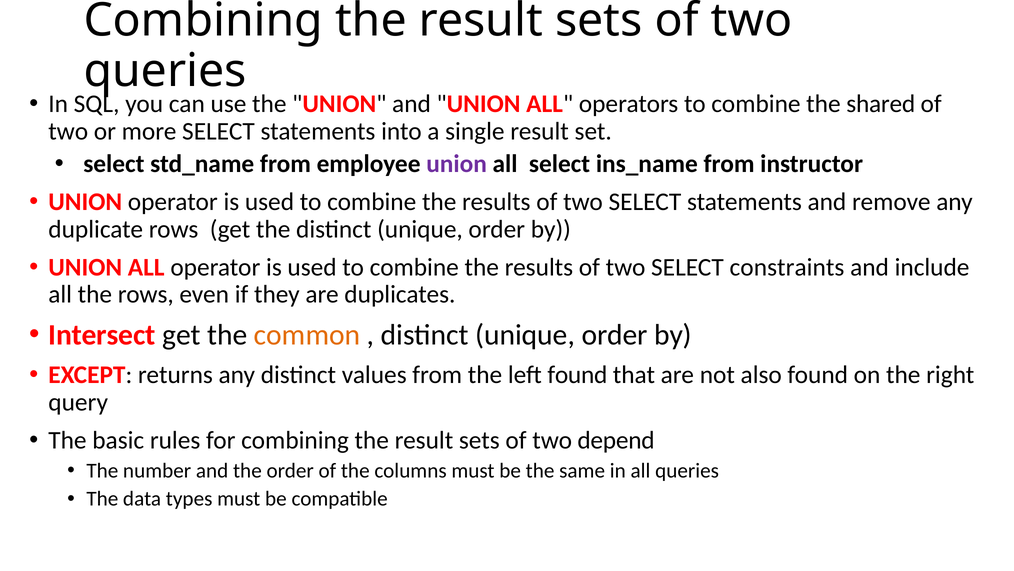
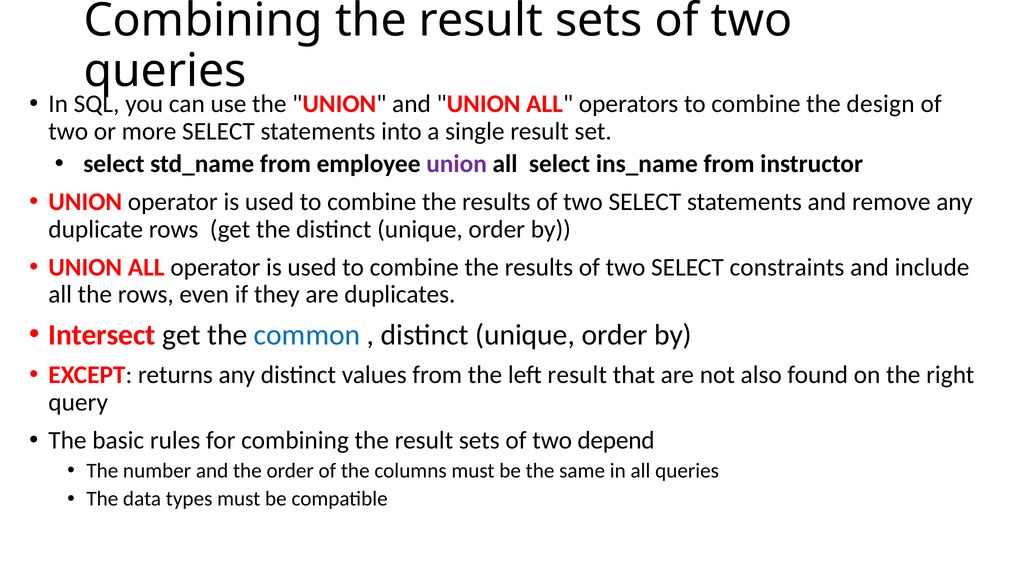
shared: shared -> design
common colour: orange -> blue
left found: found -> result
